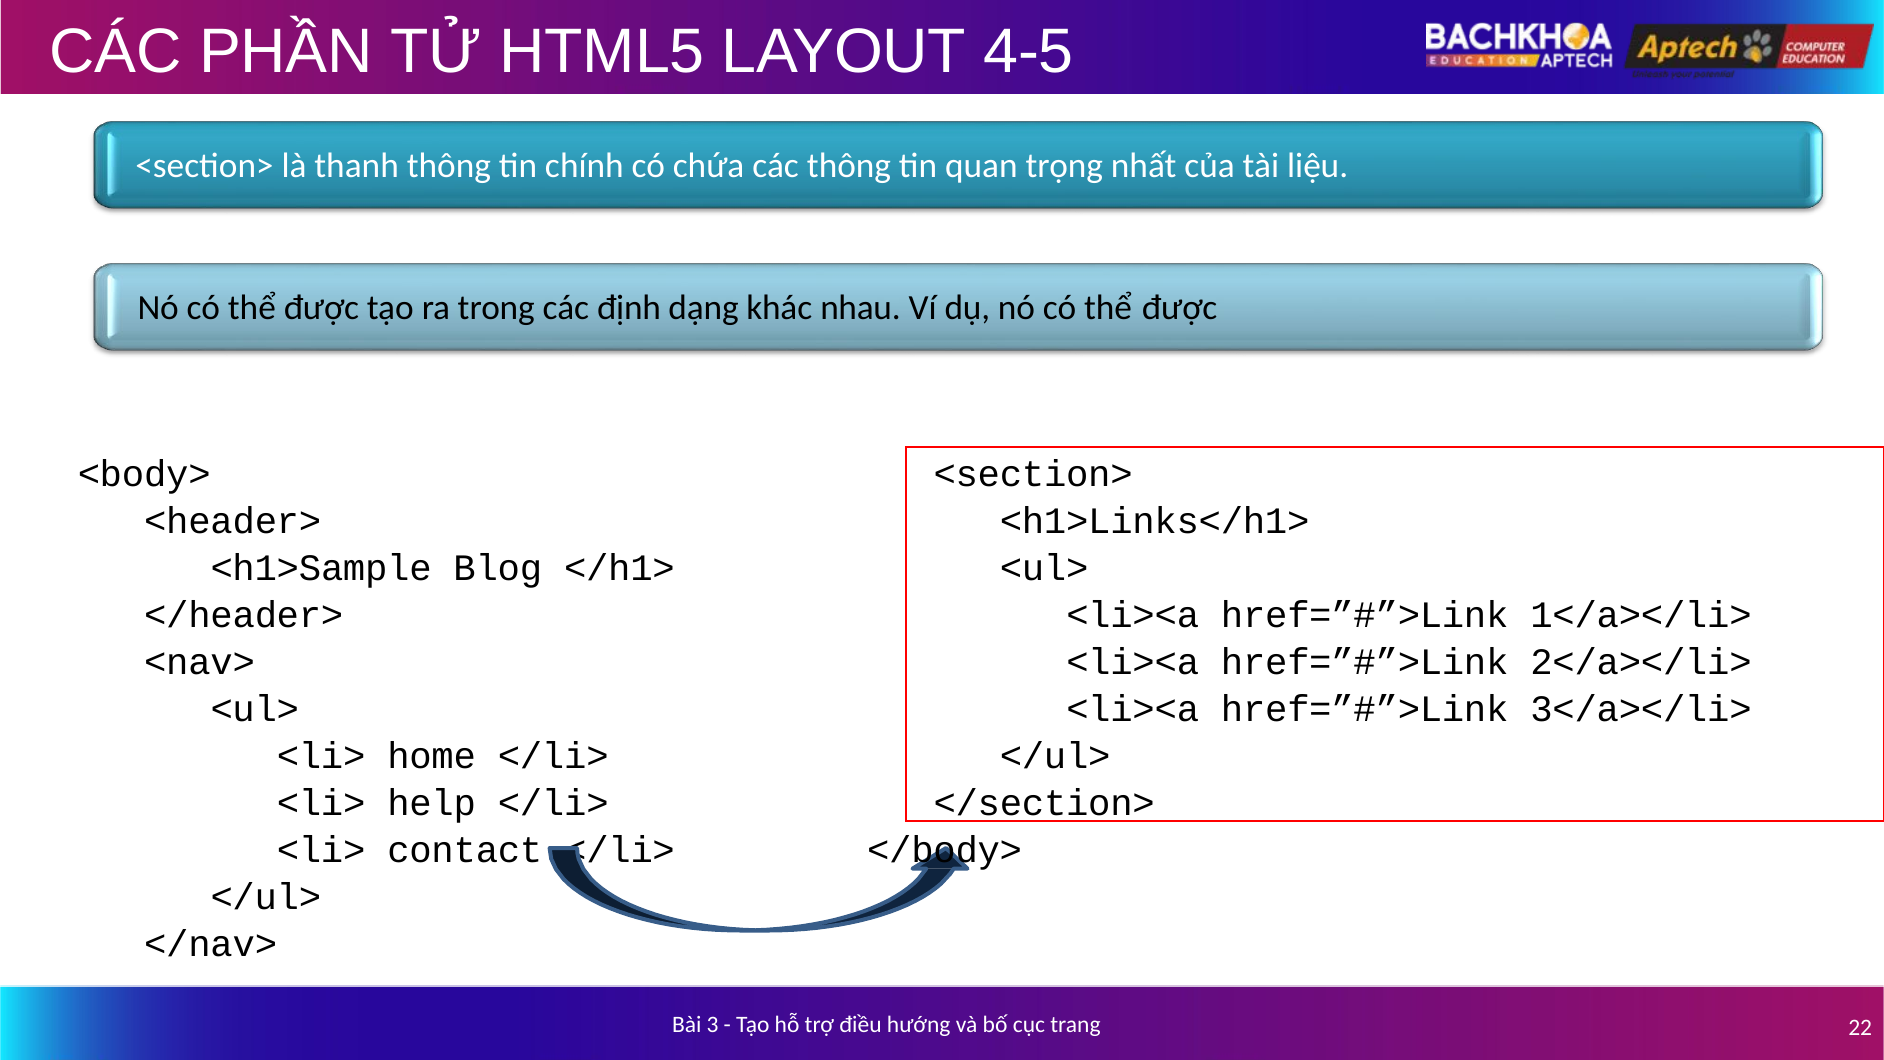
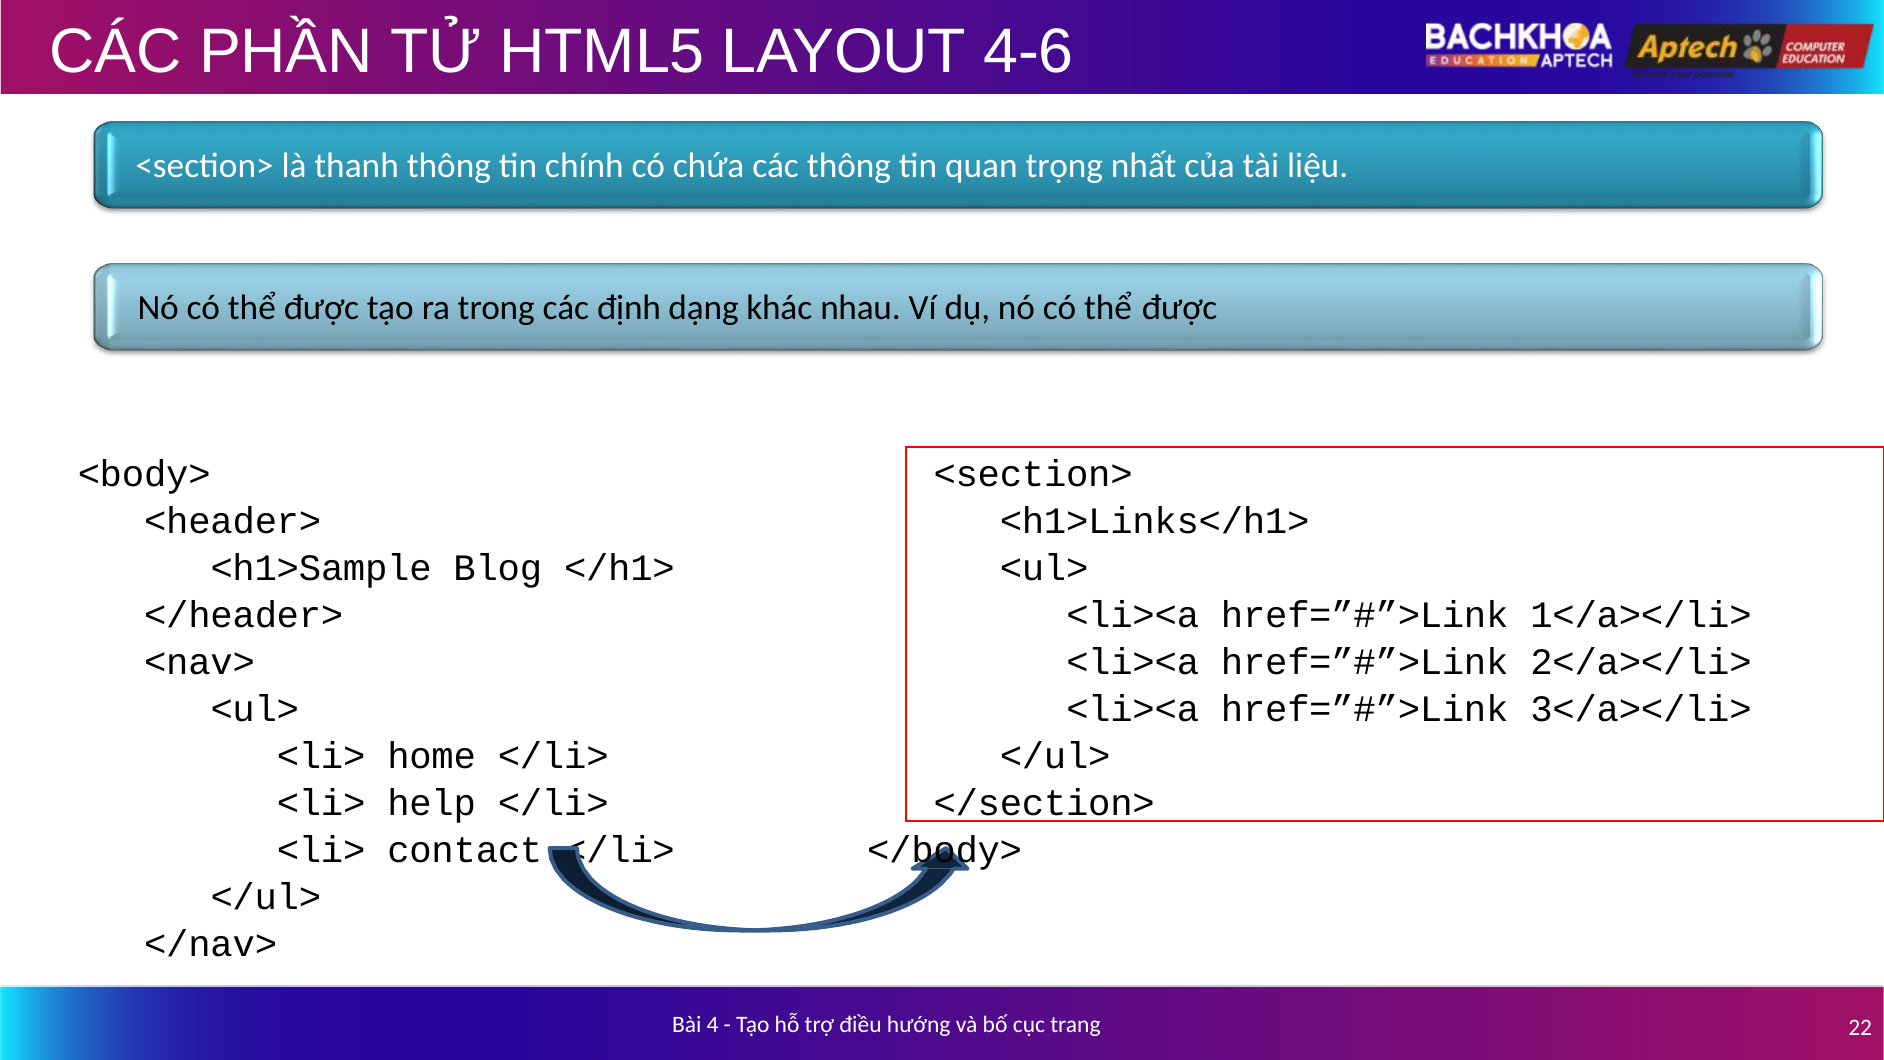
4-5: 4-5 -> 4-6
3: 3 -> 4
